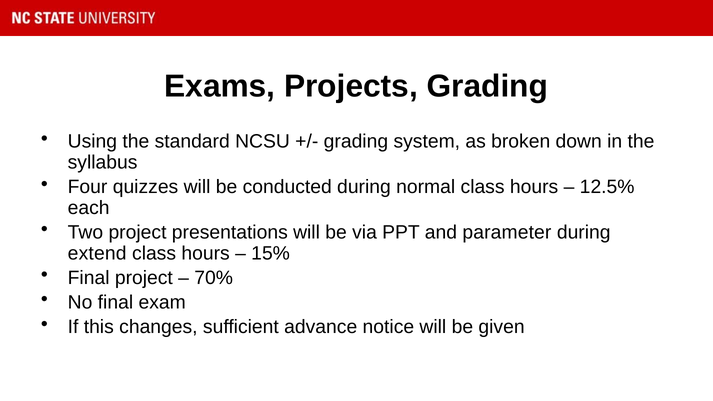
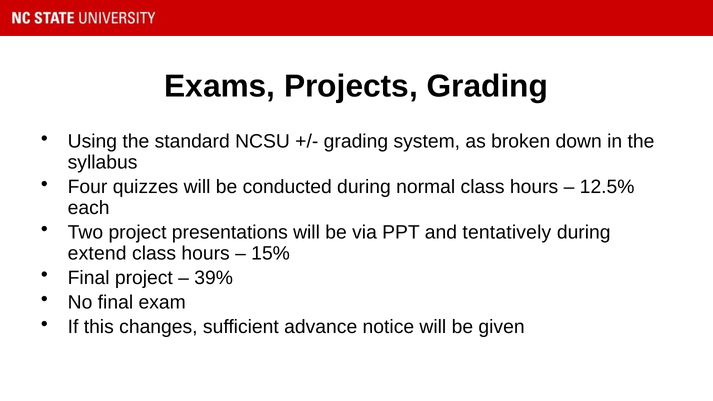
parameter: parameter -> tentatively
70%: 70% -> 39%
